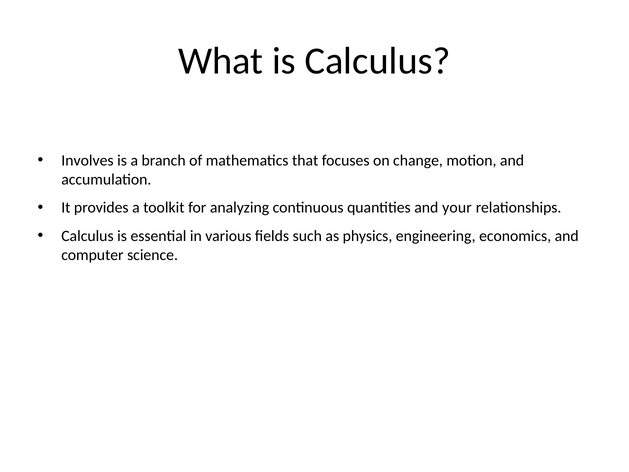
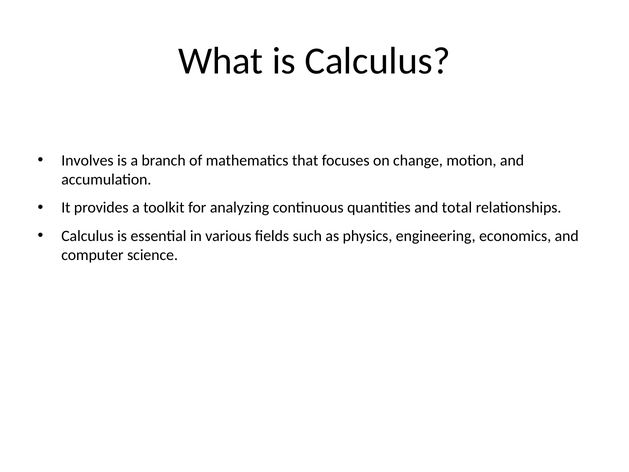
your: your -> total
